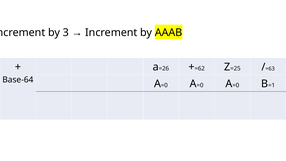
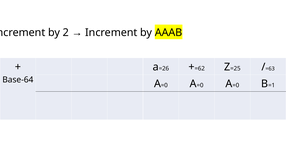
3: 3 -> 2
